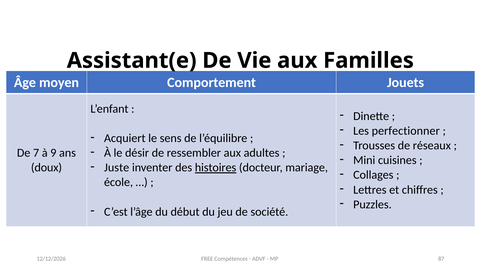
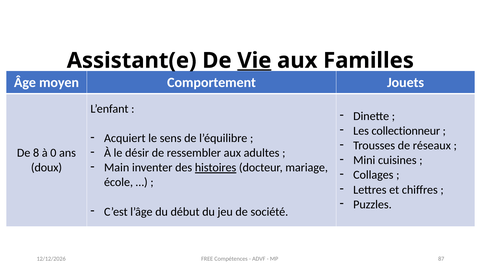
Vie underline: none -> present
perfectionner: perfectionner -> collectionneur
7: 7 -> 8
9: 9 -> 0
Juste: Juste -> Main
